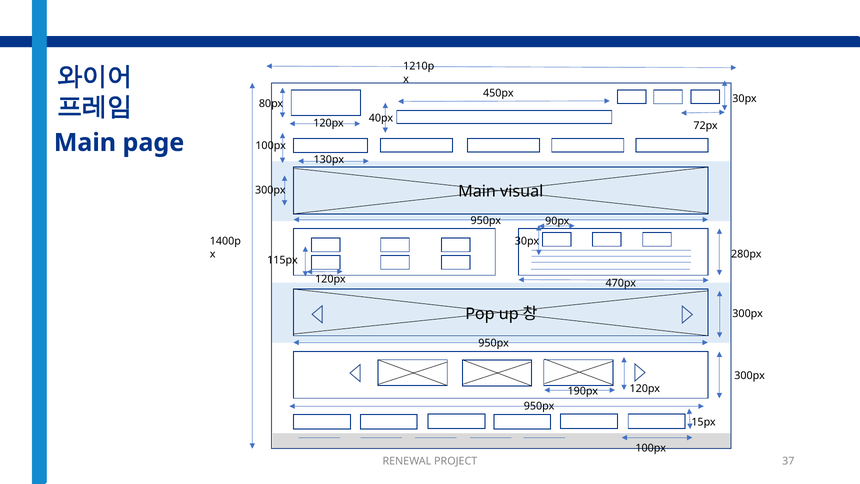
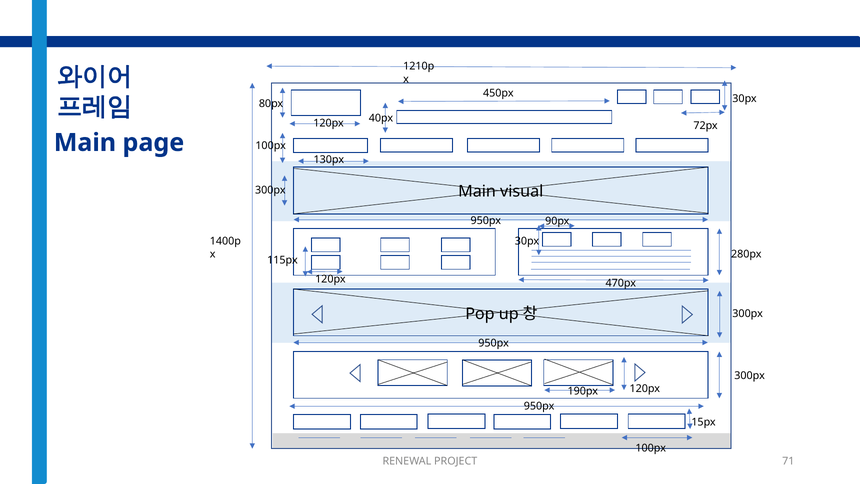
37: 37 -> 71
